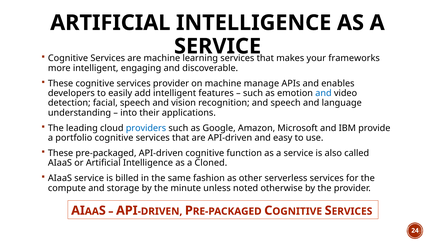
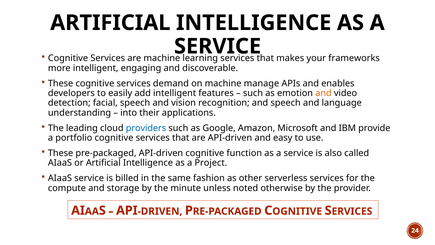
services provider: provider -> demand
and at (323, 93) colour: blue -> orange
Cloned: Cloned -> Project
